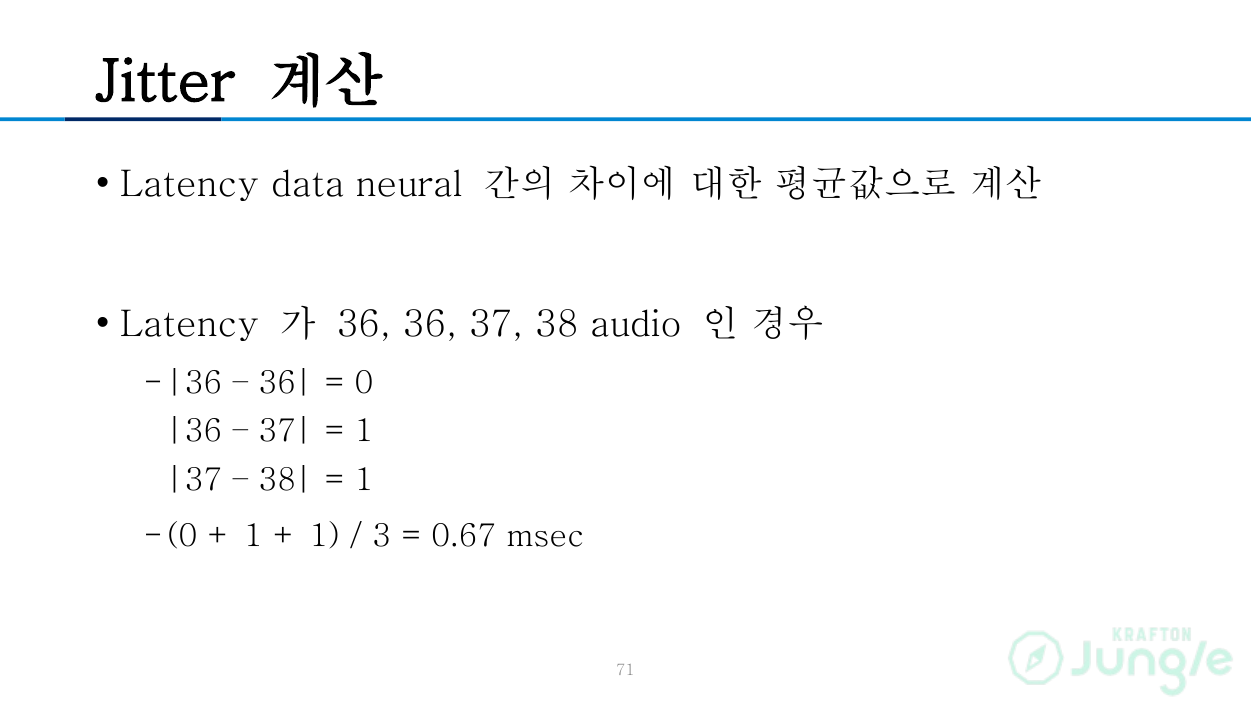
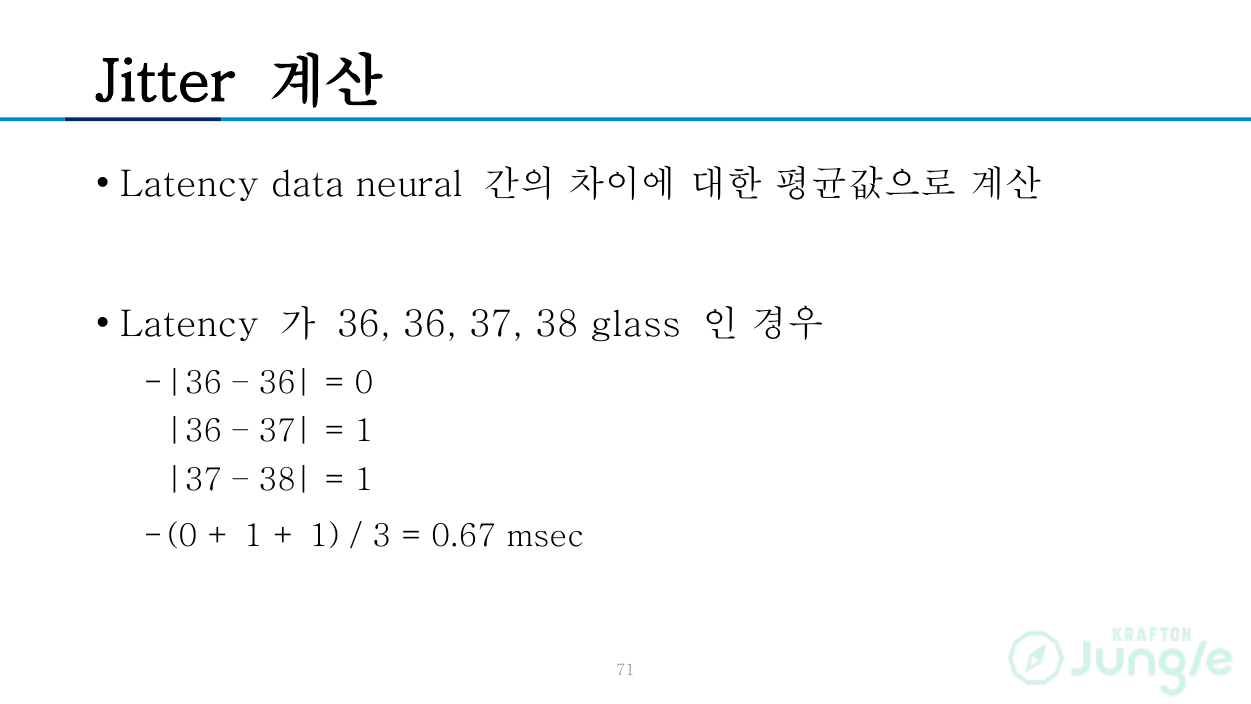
audio: audio -> glass
